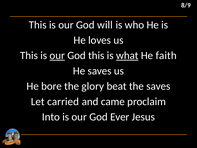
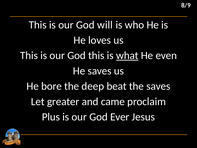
our at (57, 55) underline: present -> none
faith: faith -> even
glory: glory -> deep
carried: carried -> greater
Into: Into -> Plus
